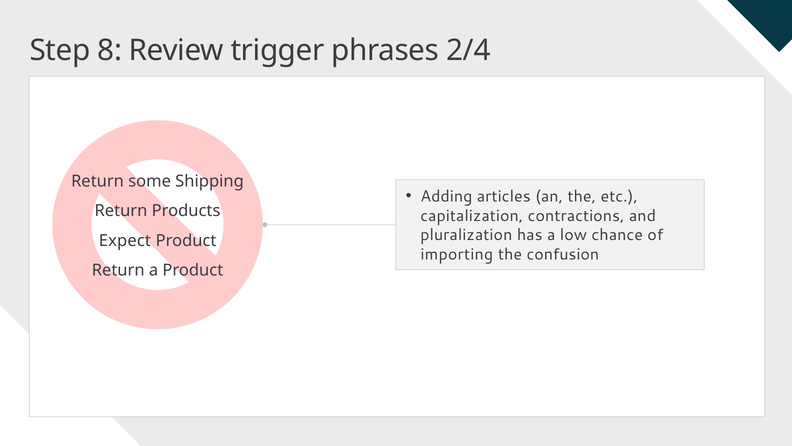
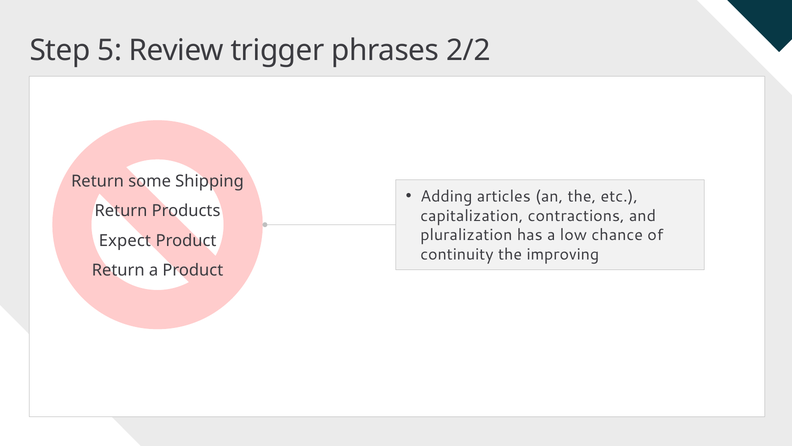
8: 8 -> 5
2/4: 2/4 -> 2/2
importing: importing -> continuity
confusion: confusion -> improving
